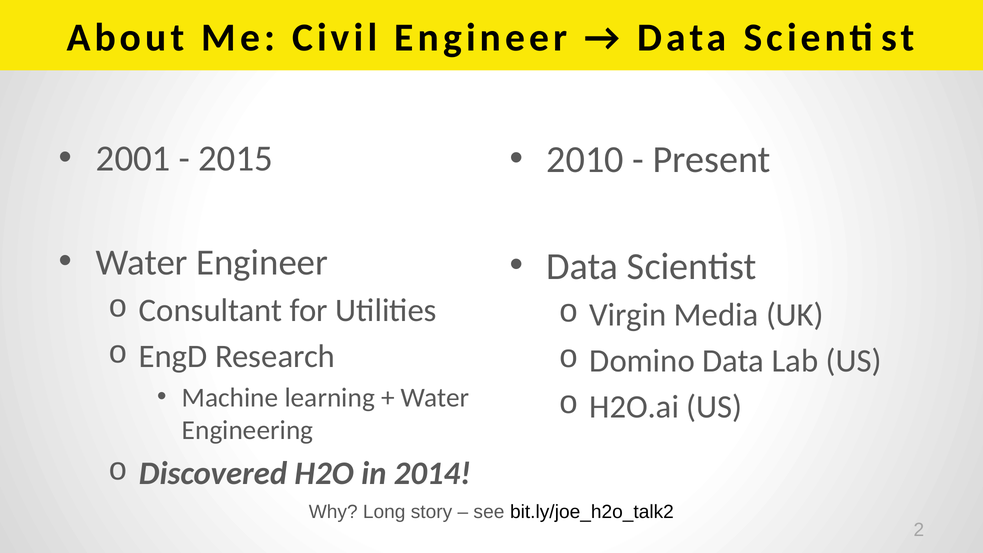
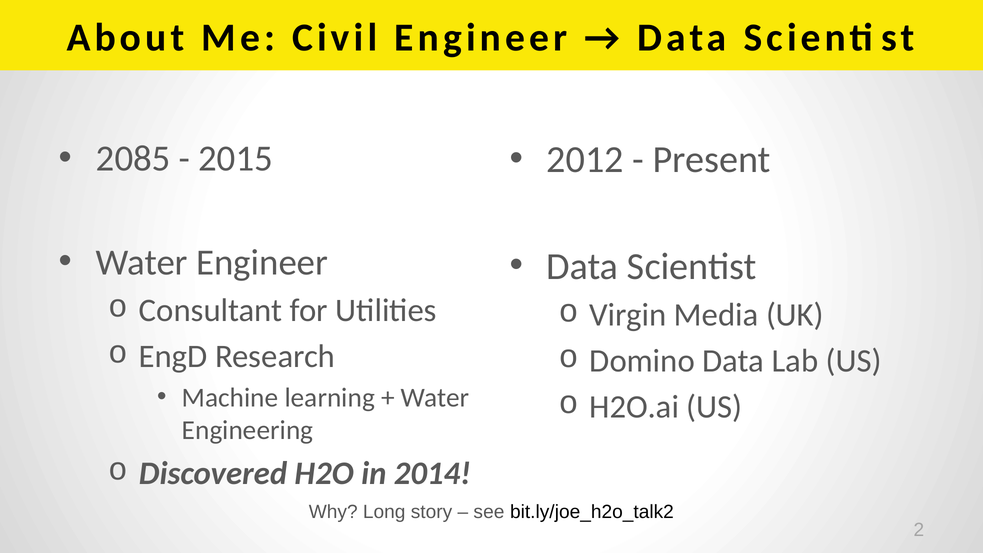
2001: 2001 -> 2085
2010: 2010 -> 2012
